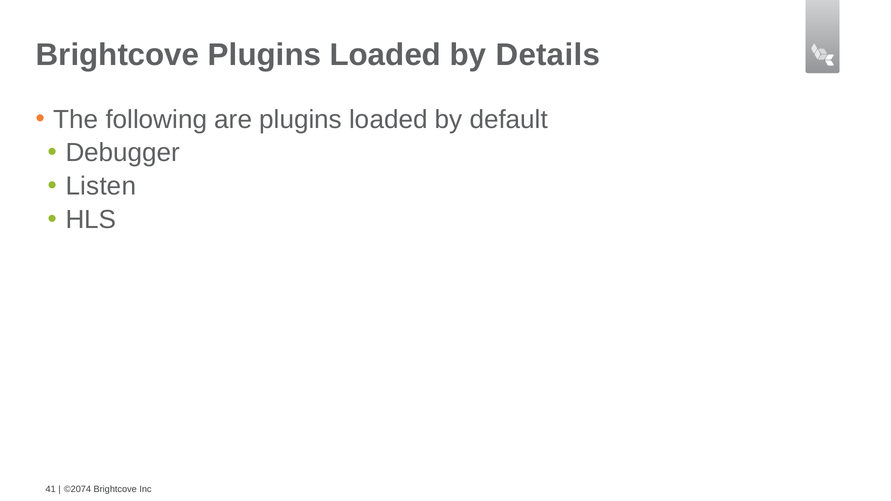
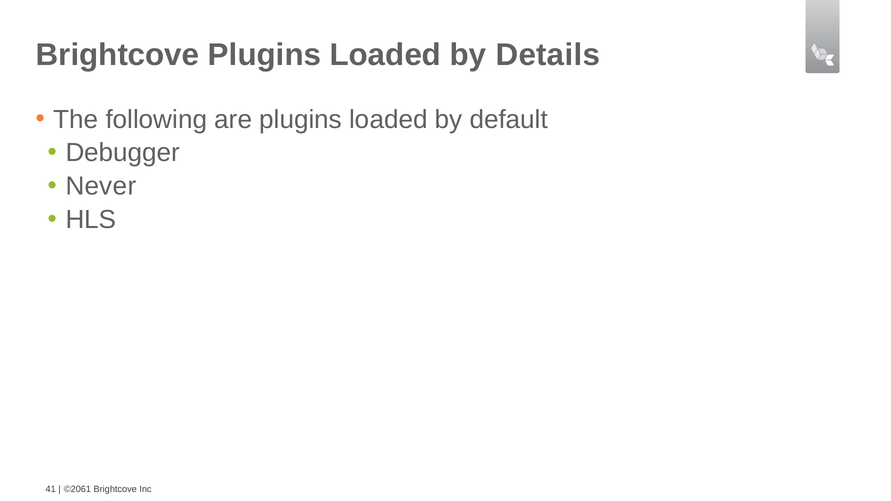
Listen: Listen -> Never
©2074: ©2074 -> ©2061
